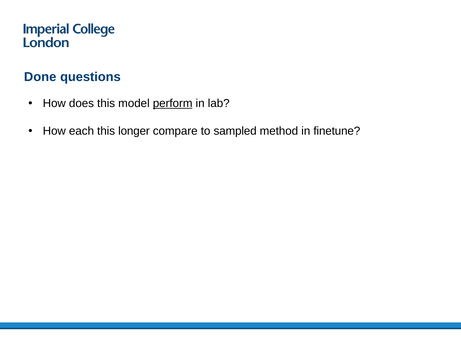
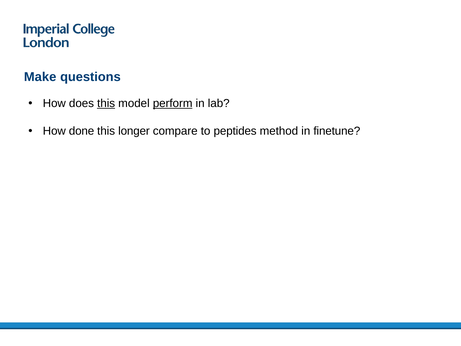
Done: Done -> Make
this at (106, 103) underline: none -> present
each: each -> done
sampled: sampled -> peptides
